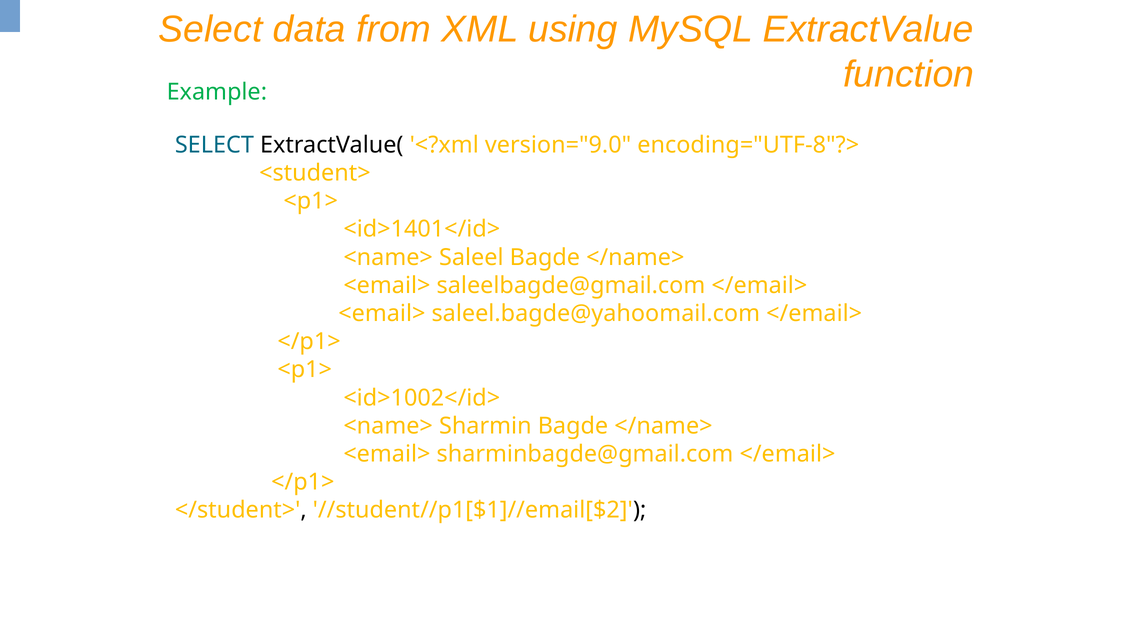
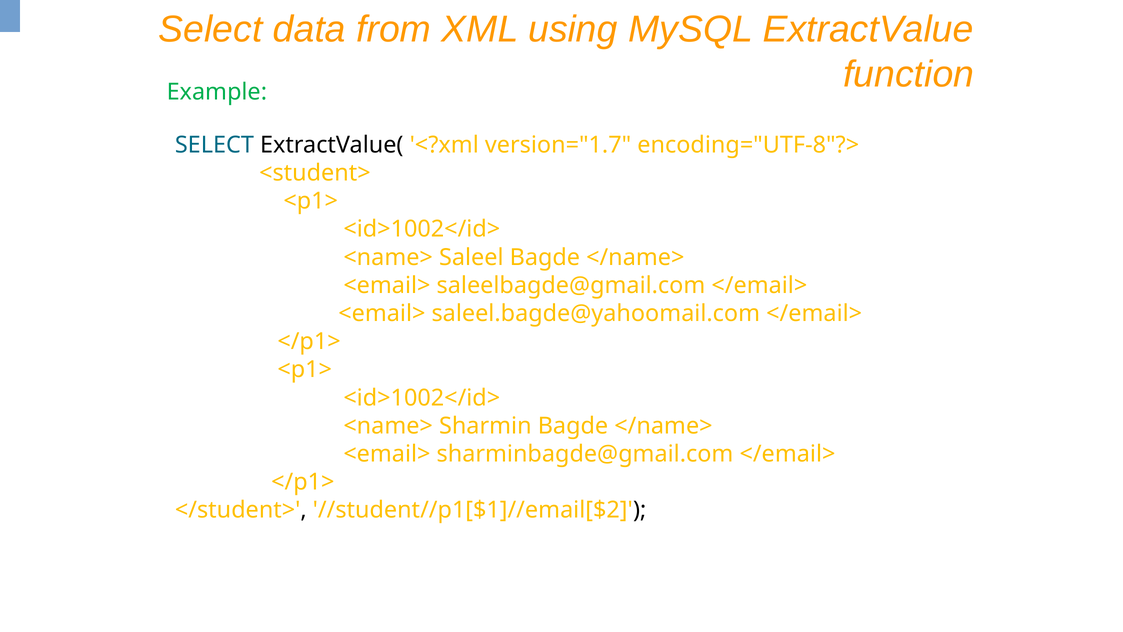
version="9.0: version="9.0 -> version="1.7
<id>1401</id> at (422, 229): <id>1401</id> -> <id>1002</id>
